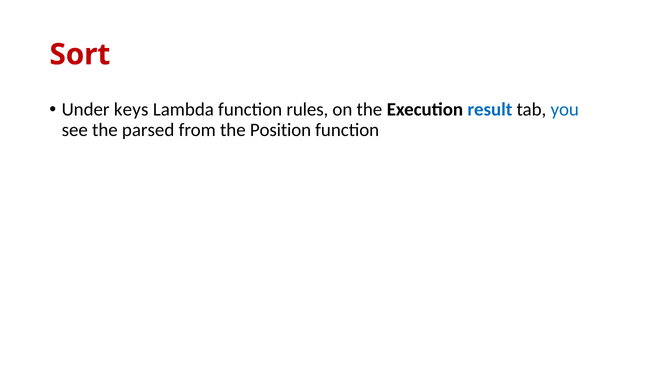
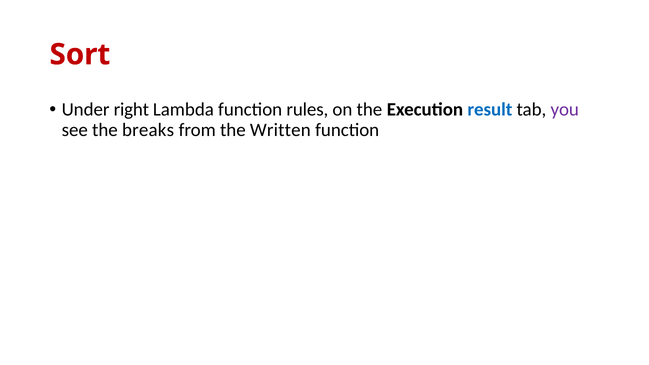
keys: keys -> right
you colour: blue -> purple
parsed: parsed -> breaks
Position: Position -> Written
